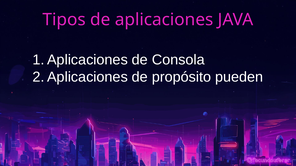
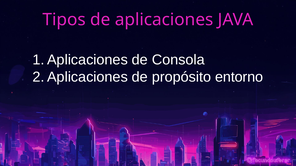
pueden: pueden -> entorno
